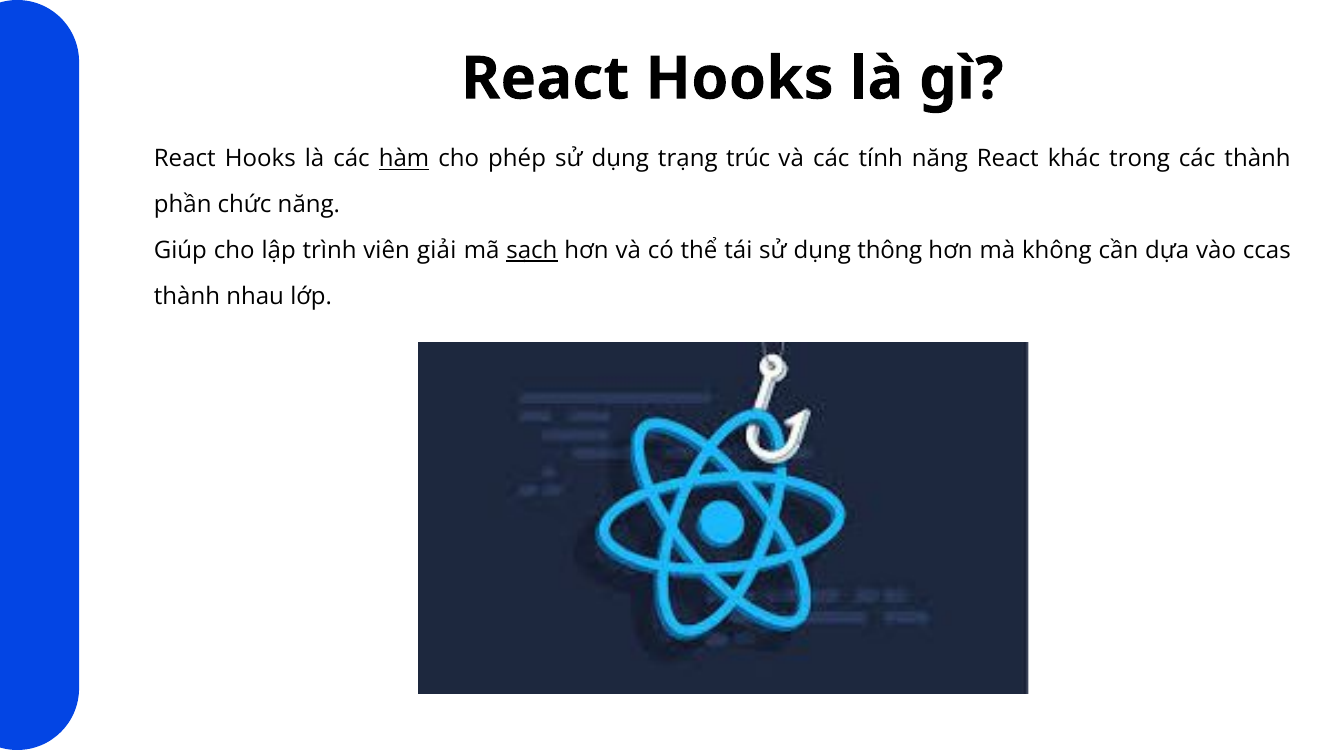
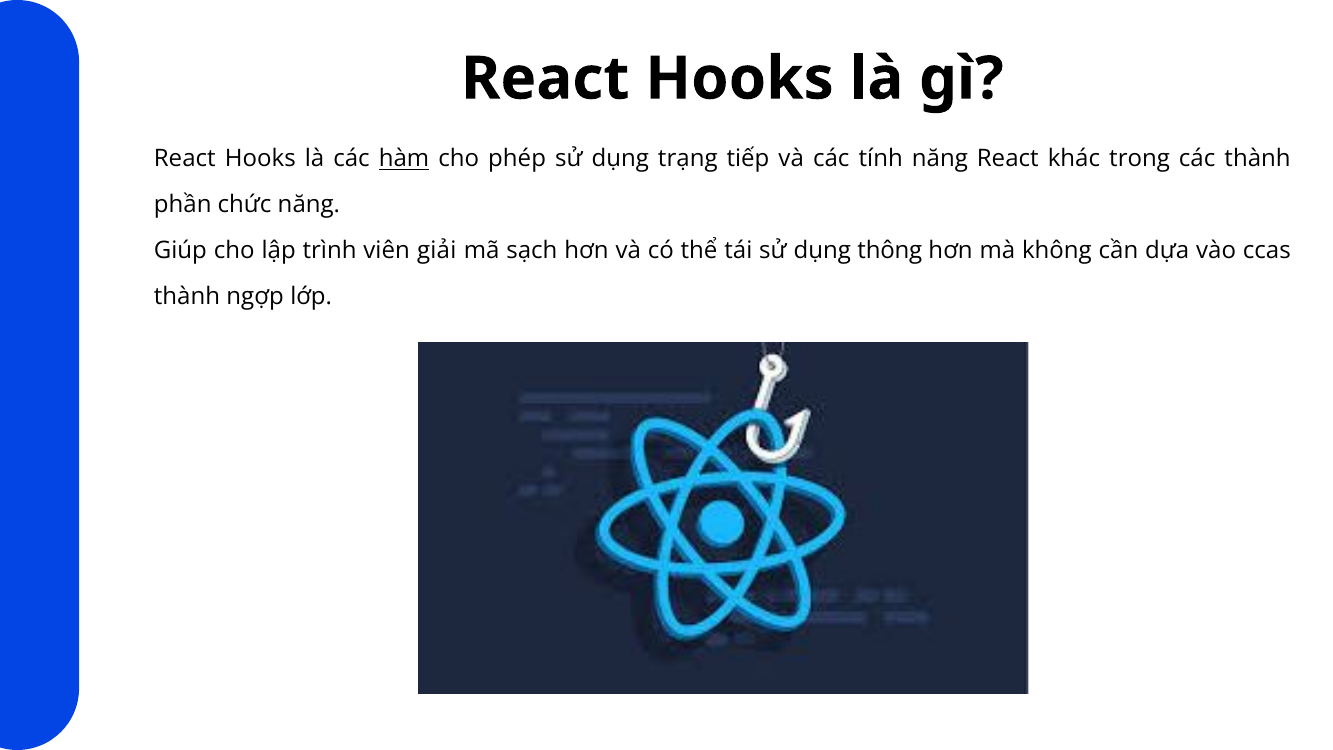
trúc: trúc -> tiếp
sạch underline: present -> none
nhau: nhau -> ngợp
